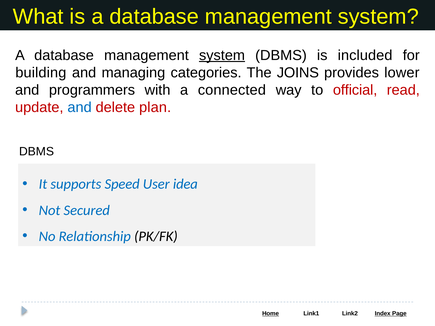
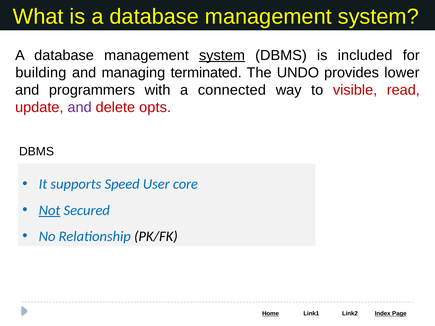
categories: categories -> terminated
JOINS: JOINS -> UNDO
official: official -> visible
and at (80, 108) colour: blue -> purple
plan: plan -> opts
idea: idea -> core
Not underline: none -> present
